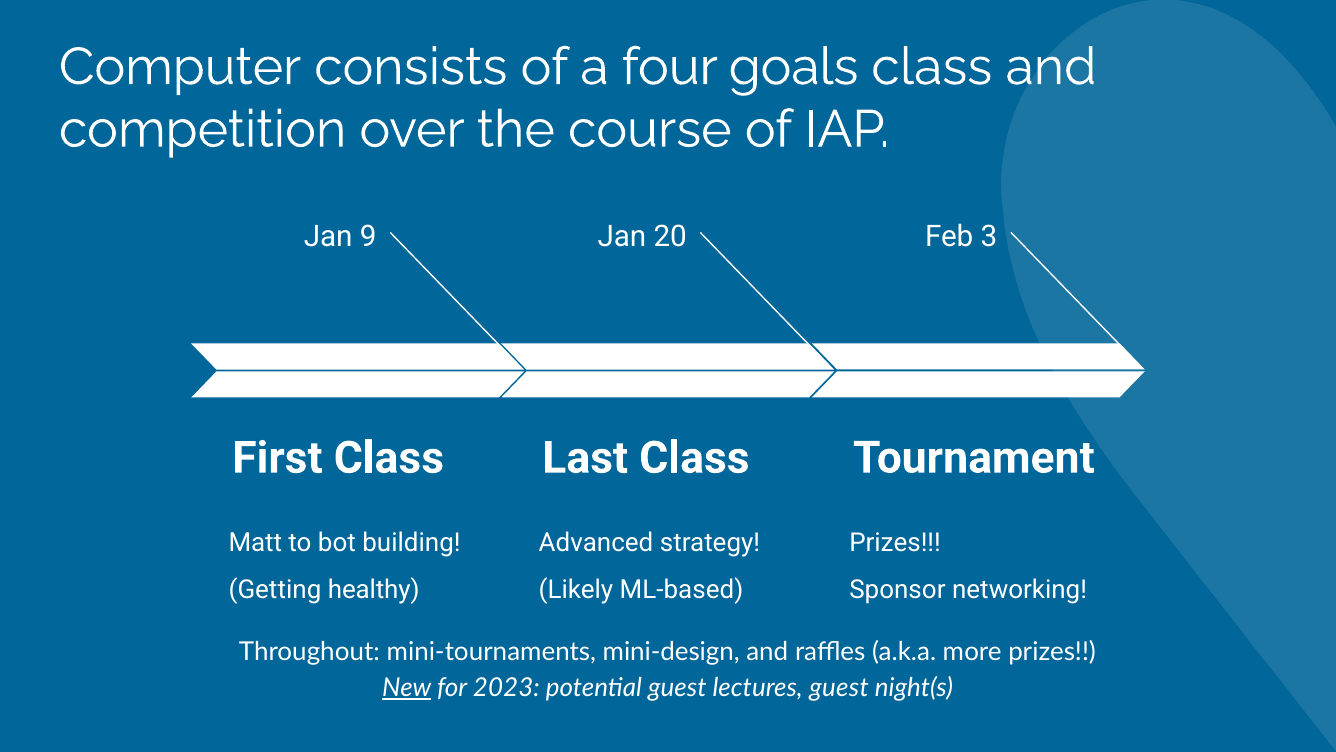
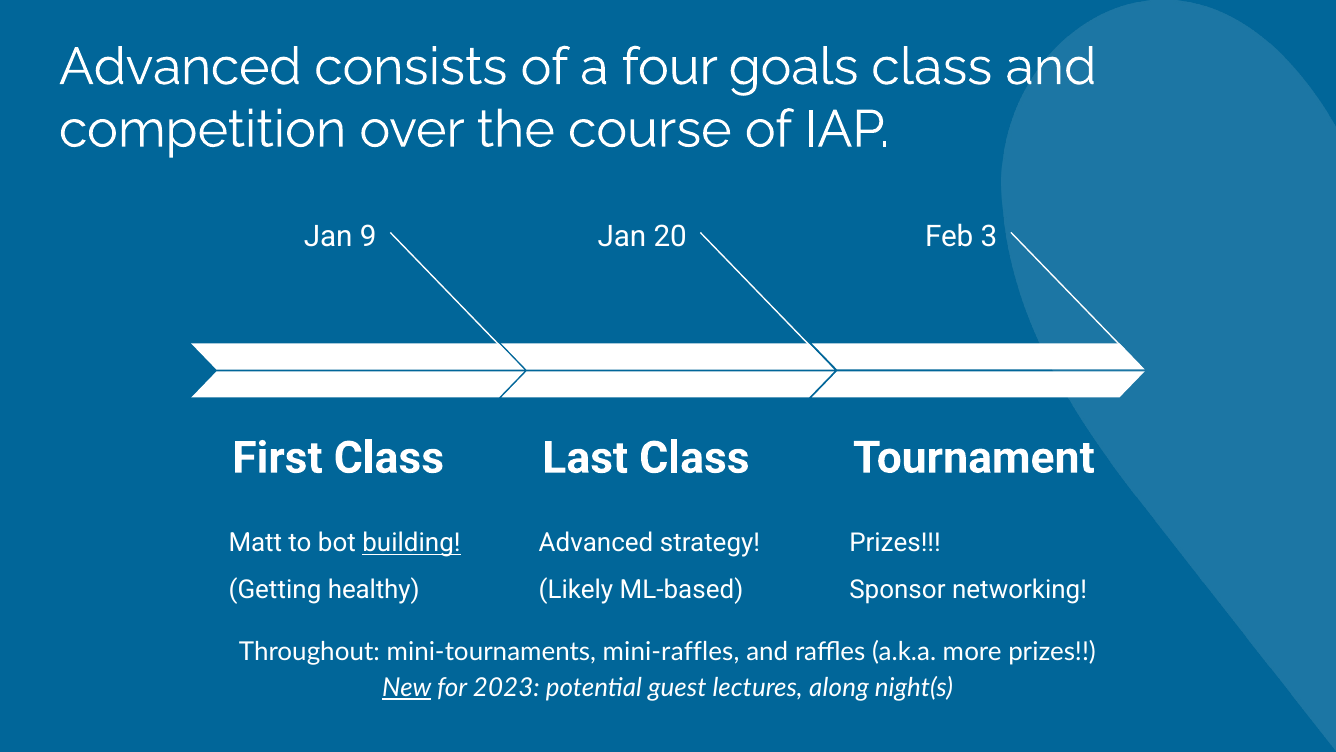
Computer at (180, 67): Computer -> Advanced
building underline: none -> present
mini-design: mini-design -> mini-raffles
lectures guest: guest -> along
